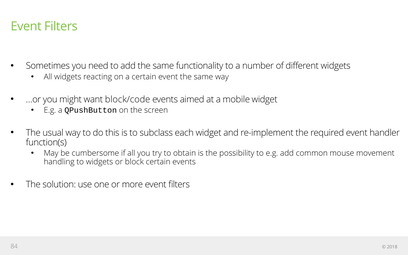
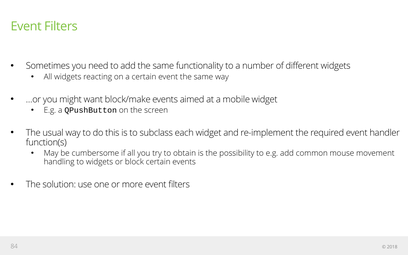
block/code: block/code -> block/make
